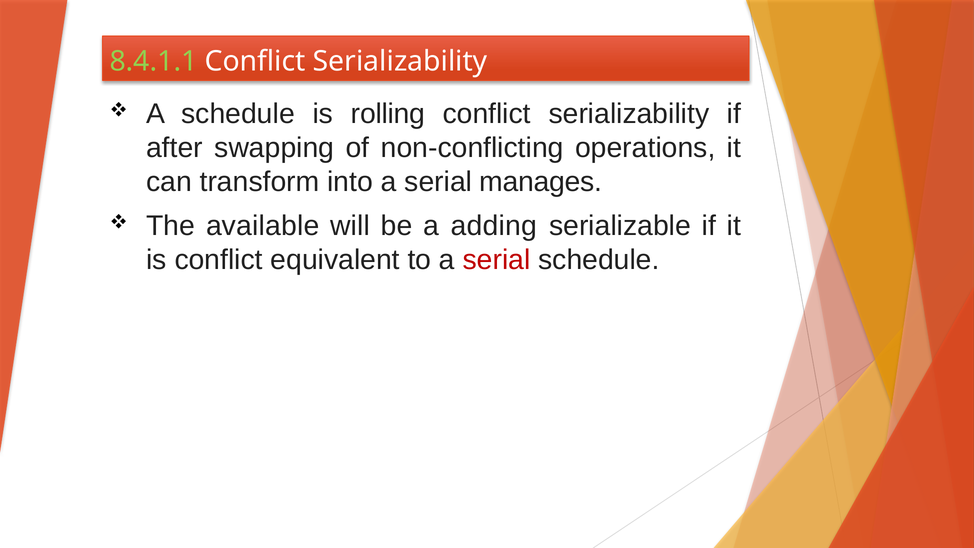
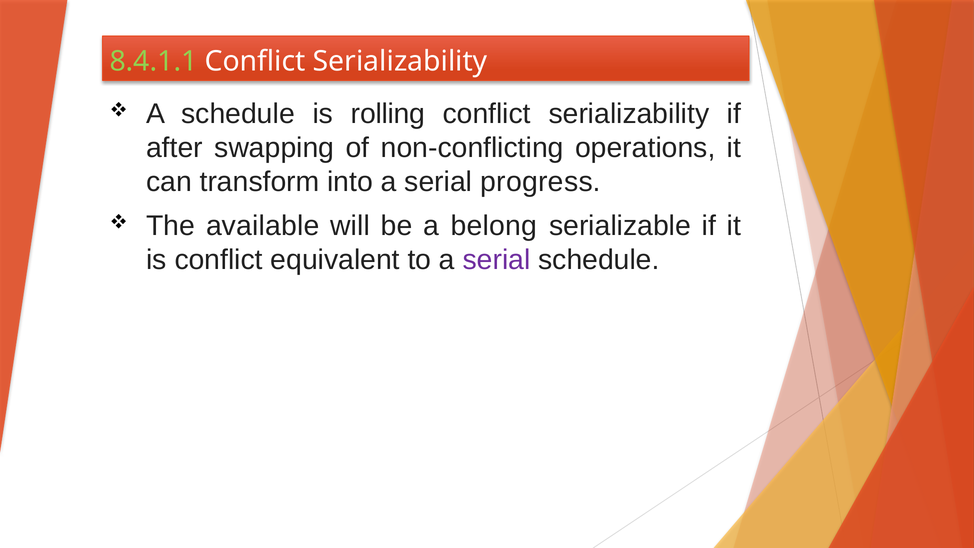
manages: manages -> progress
adding: adding -> belong
serial at (497, 260) colour: red -> purple
